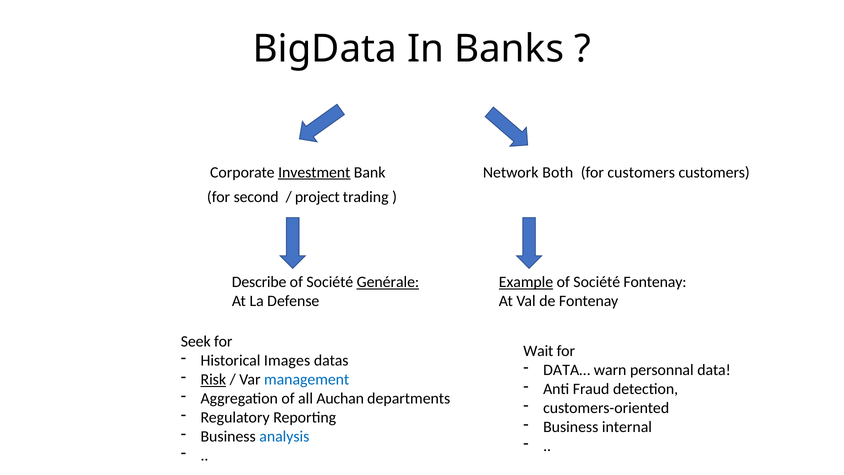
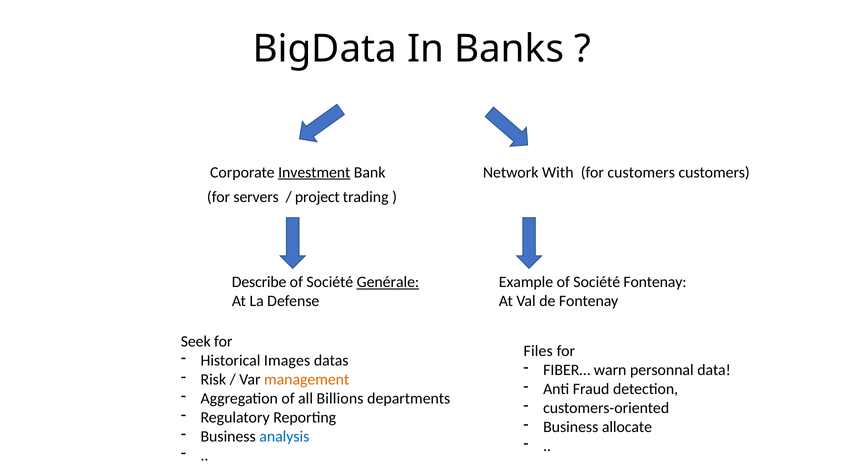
Both: Both -> With
second: second -> servers
Example underline: present -> none
Wait: Wait -> Files
DATA…: DATA… -> FIBER…
Risk underline: present -> none
management colour: blue -> orange
Auchan: Auchan -> Billions
internal: internal -> allocate
